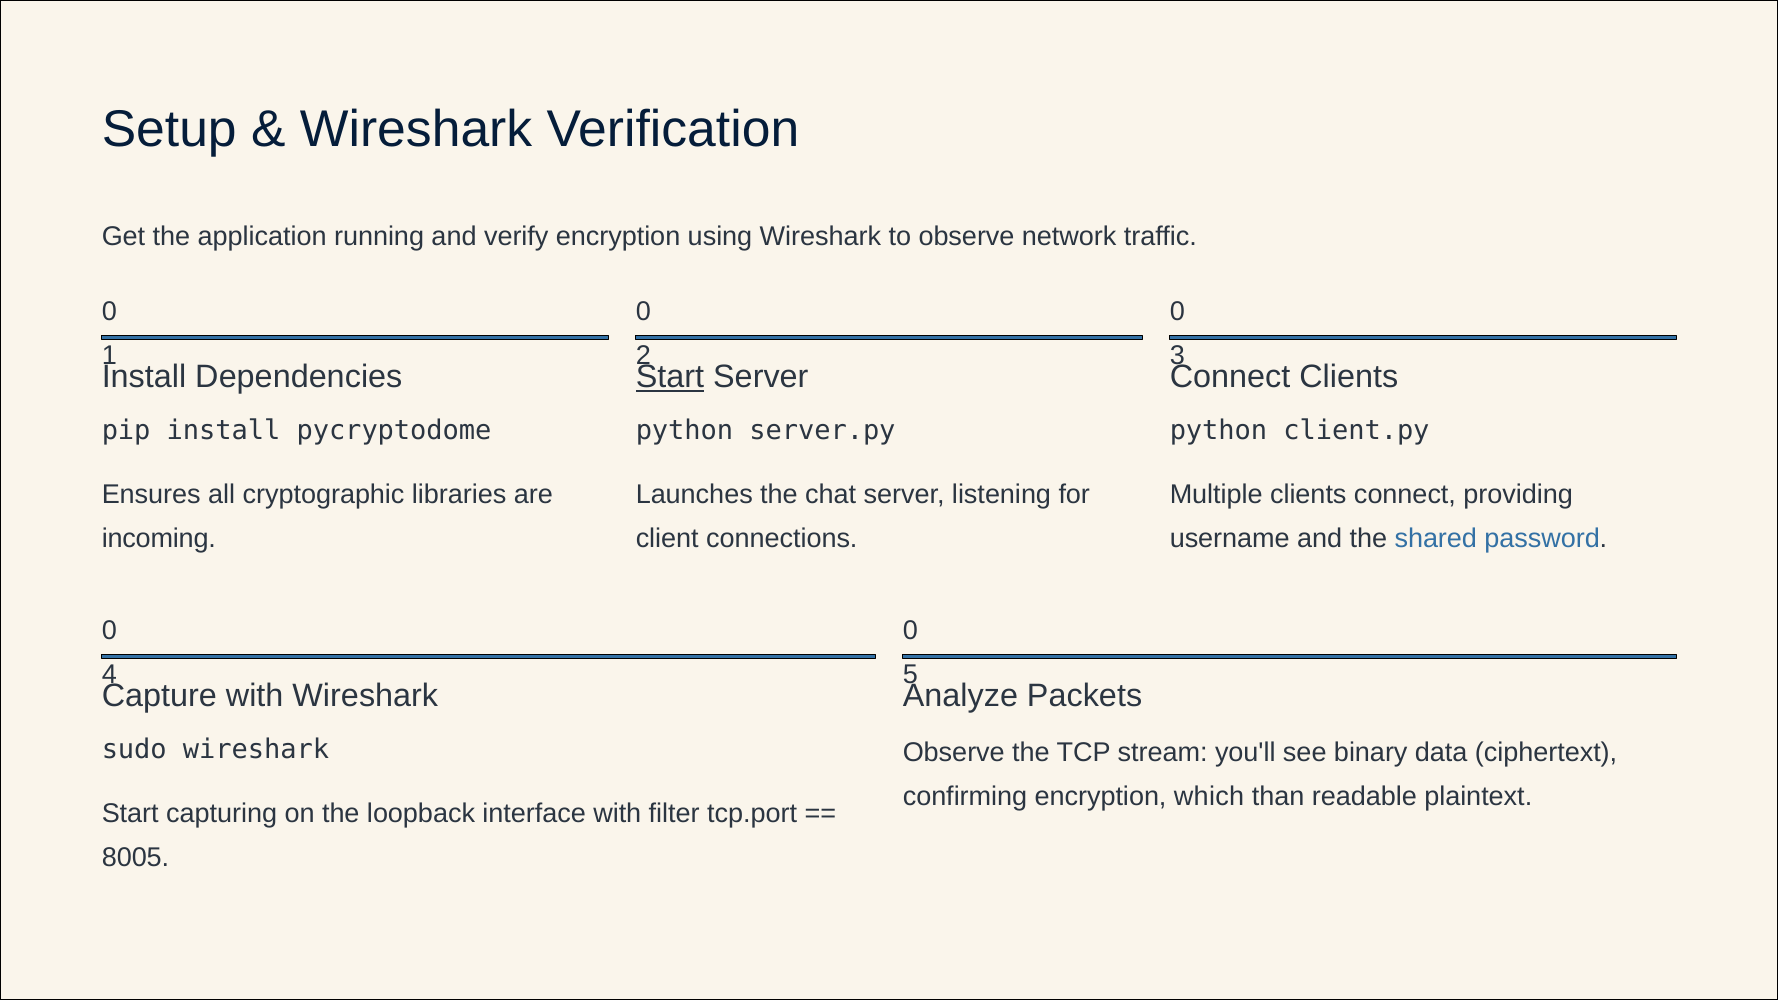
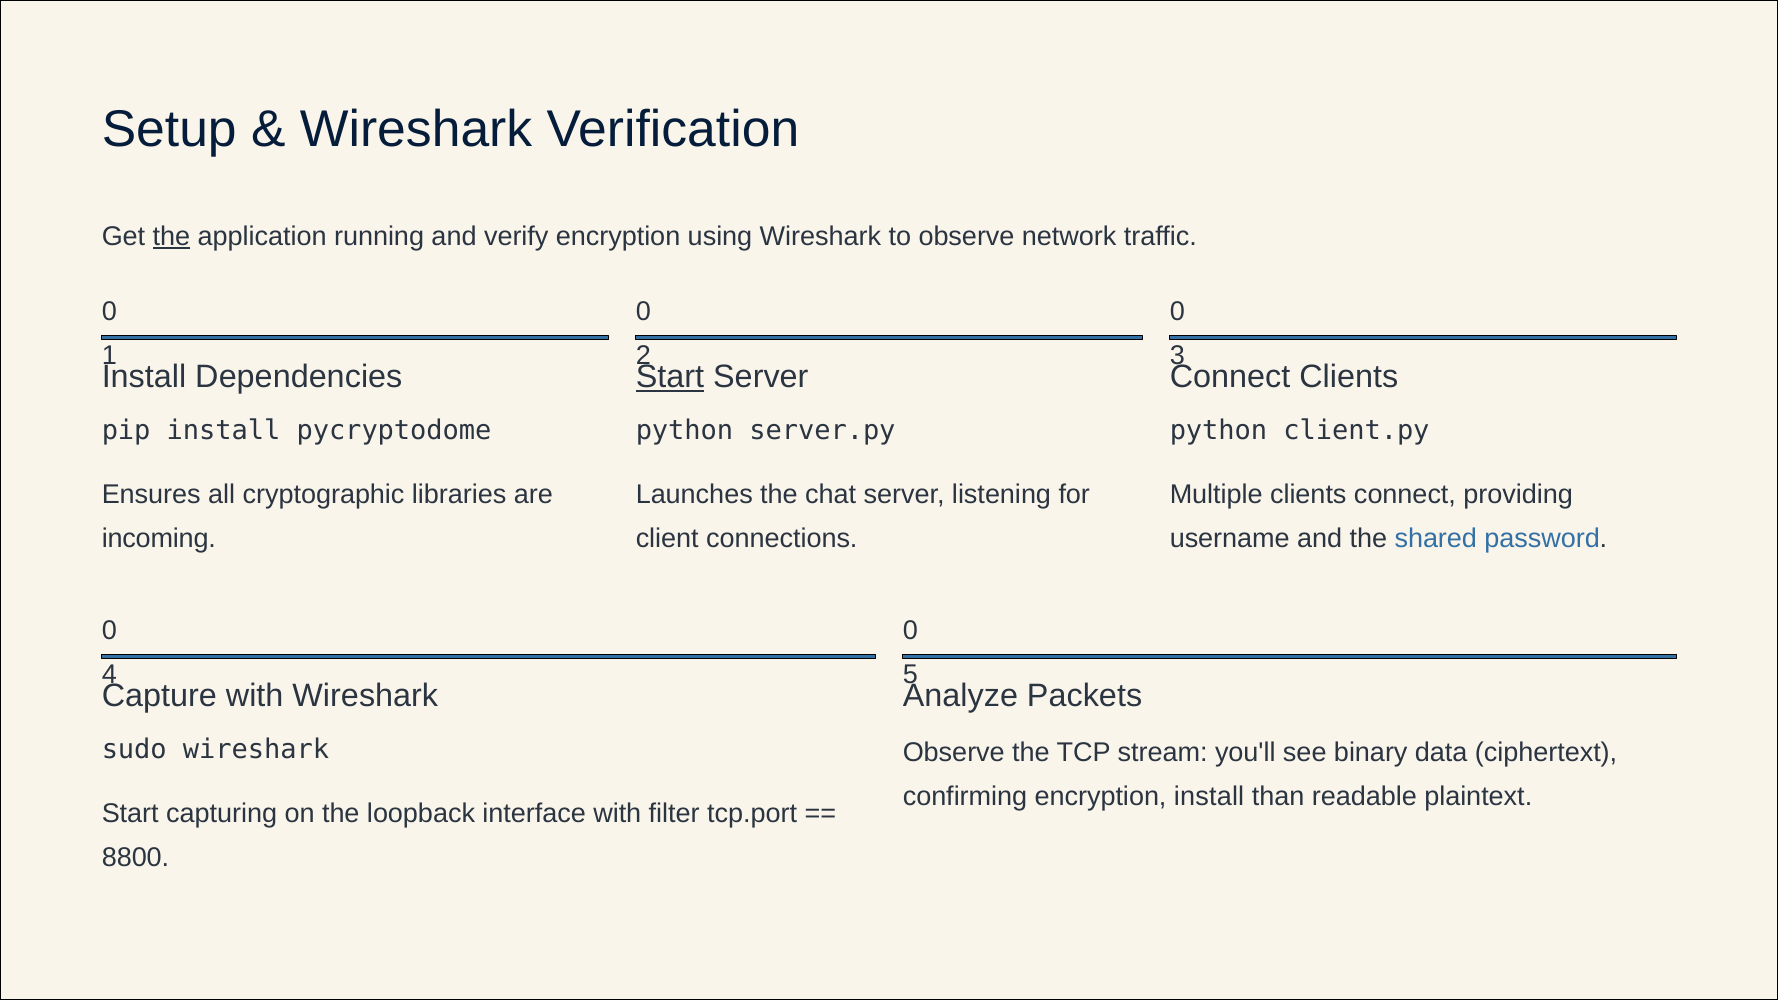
the at (171, 237) underline: none -> present
encryption which: which -> install
8005: 8005 -> 8800
